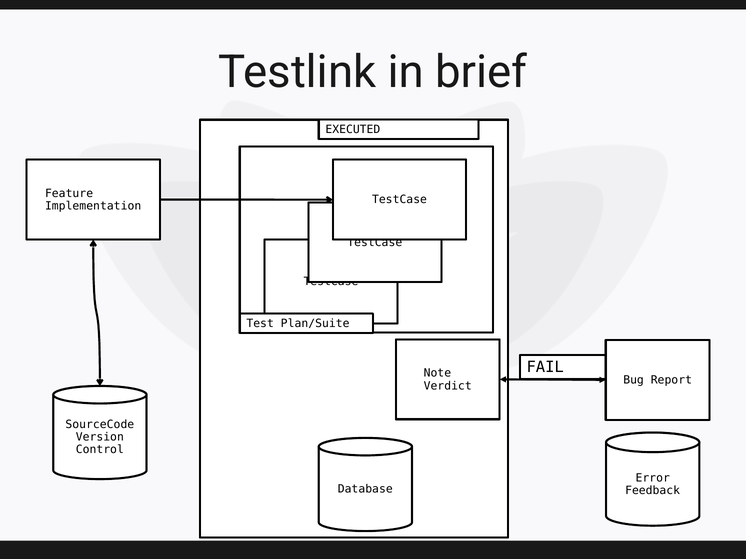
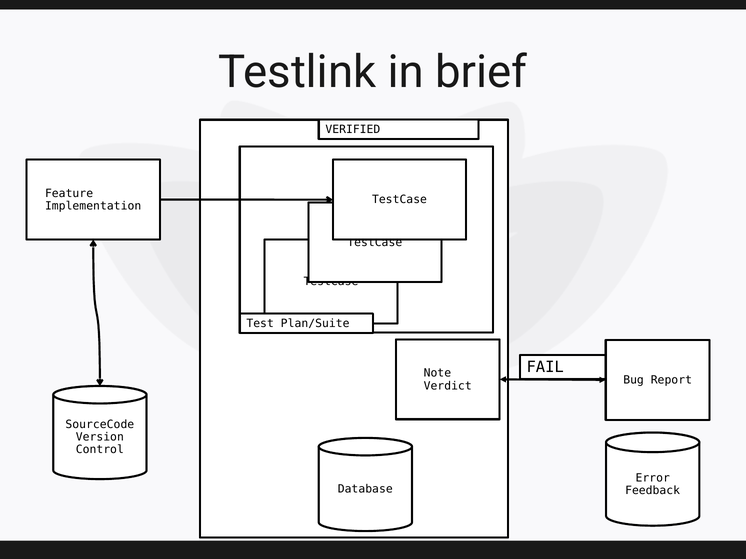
EXECUTED: EXECUTED -> VERIFIED
